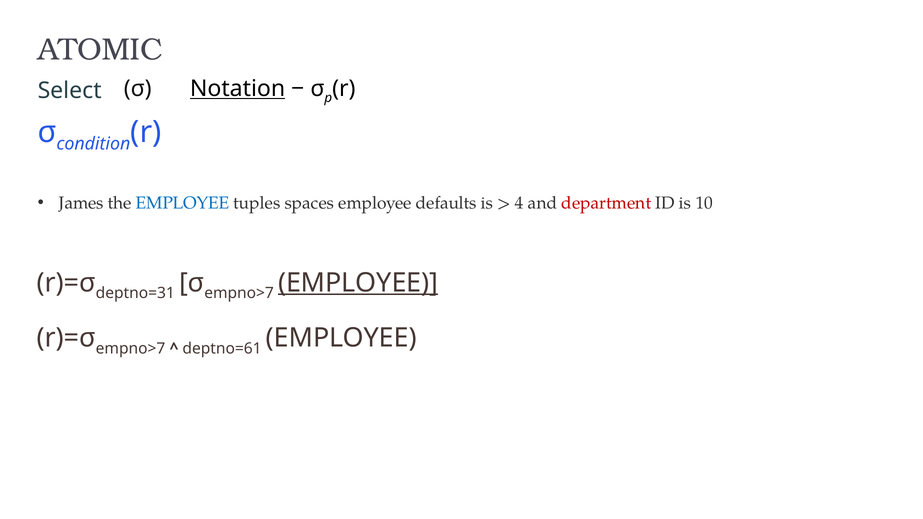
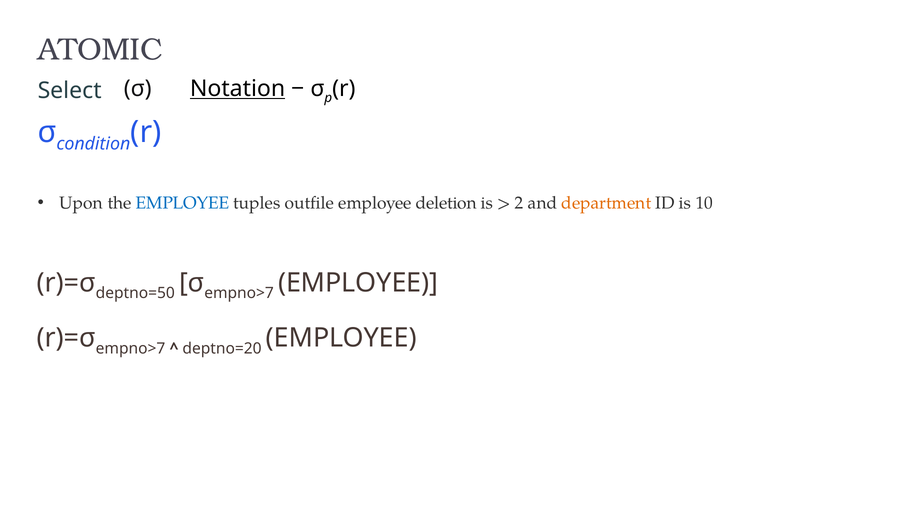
James: James -> Upon
spaces: spaces -> outfile
defaults: defaults -> deletion
4: 4 -> 2
department colour: red -> orange
deptno=31: deptno=31 -> deptno=50
EMPLOYEE at (358, 283) underline: present -> none
deptno=61: deptno=61 -> deptno=20
